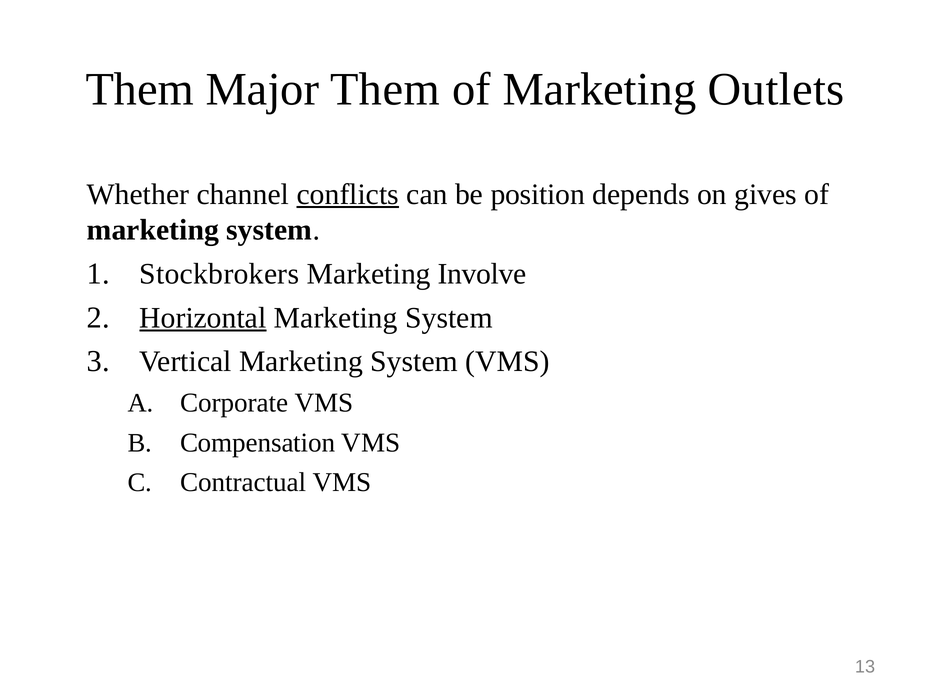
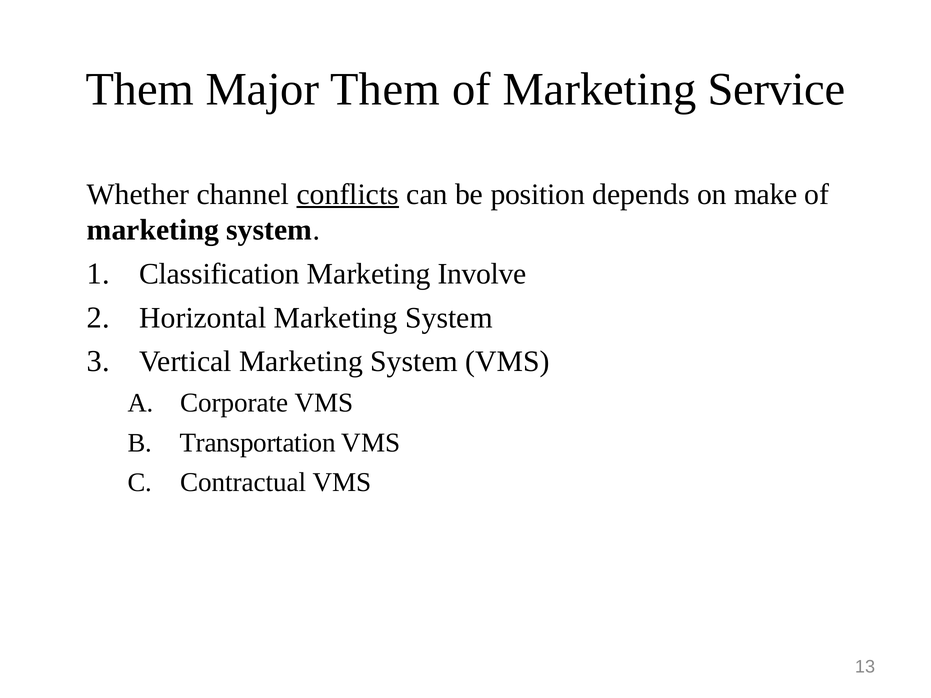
Outlets: Outlets -> Service
gives: gives -> make
Stockbrokers: Stockbrokers -> Classification
Horizontal underline: present -> none
Compensation: Compensation -> Transportation
